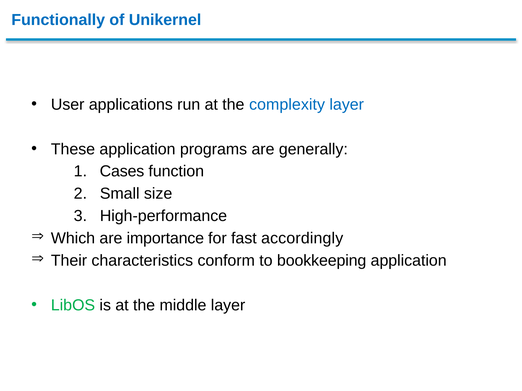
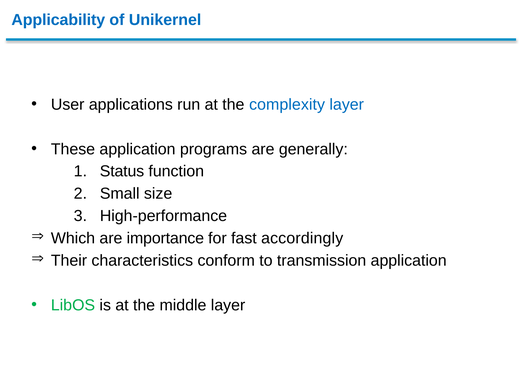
Functionally: Functionally -> Applicability
Cases: Cases -> Status
bookkeeping: bookkeeping -> transmission
